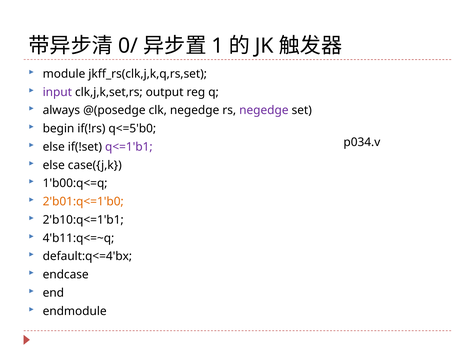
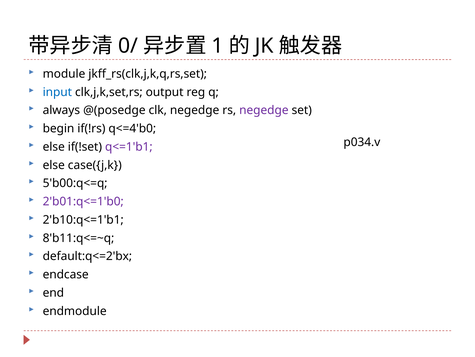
input colour: purple -> blue
q<=5'b0: q<=5'b0 -> q<=4'b0
1'b00:q<=q: 1'b00:q<=q -> 5'b00:q<=q
2'b01:q<=1'b0 colour: orange -> purple
4'b11:q<=~q: 4'b11:q<=~q -> 8'b11:q<=~q
default:q<=4'bx: default:q<=4'bx -> default:q<=2'bx
